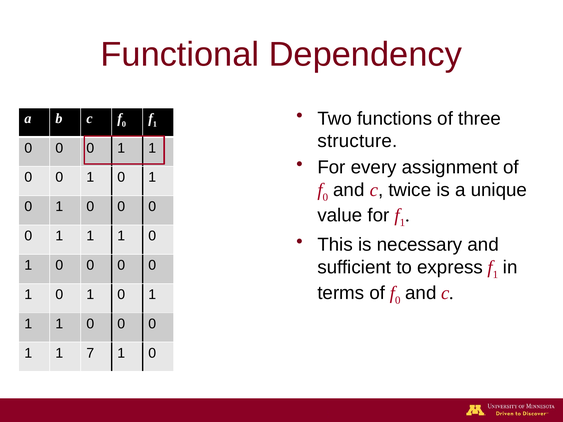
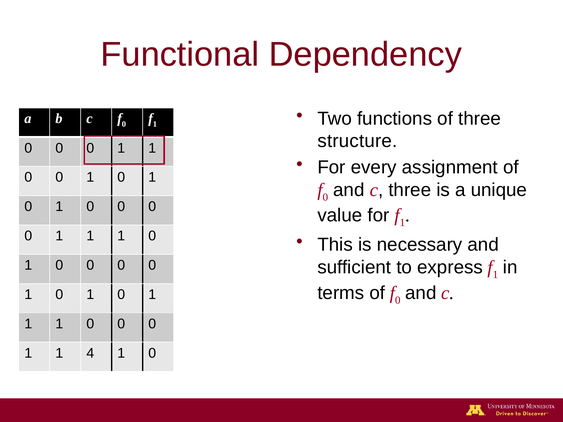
c twice: twice -> three
7: 7 -> 4
